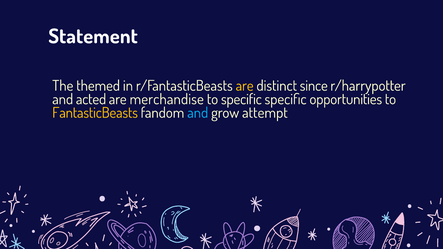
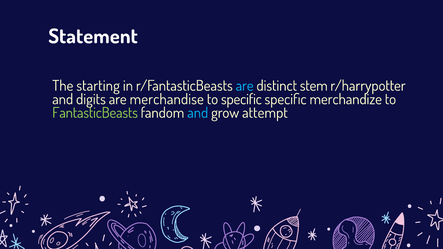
themed: themed -> starting
are at (245, 86) colour: yellow -> light blue
since: since -> stem
acted: acted -> digits
opportunities: opportunities -> merchandize
FantasticBeasts colour: yellow -> light green
